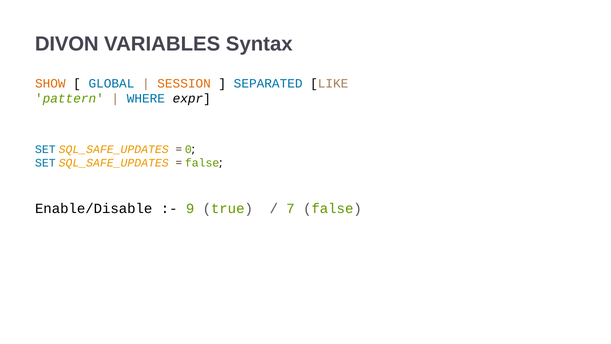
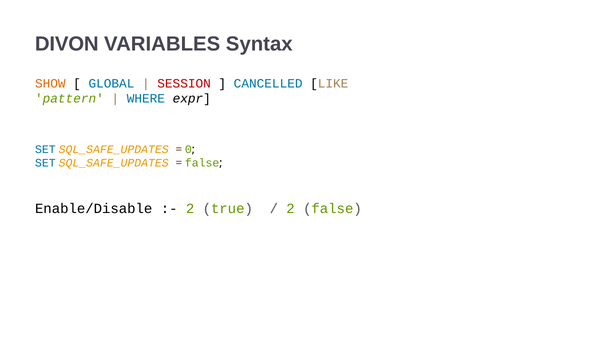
SESSION colour: orange -> red
SEPARATED: SEPARATED -> CANCELLED
9 at (190, 209): 9 -> 2
7 at (291, 209): 7 -> 2
